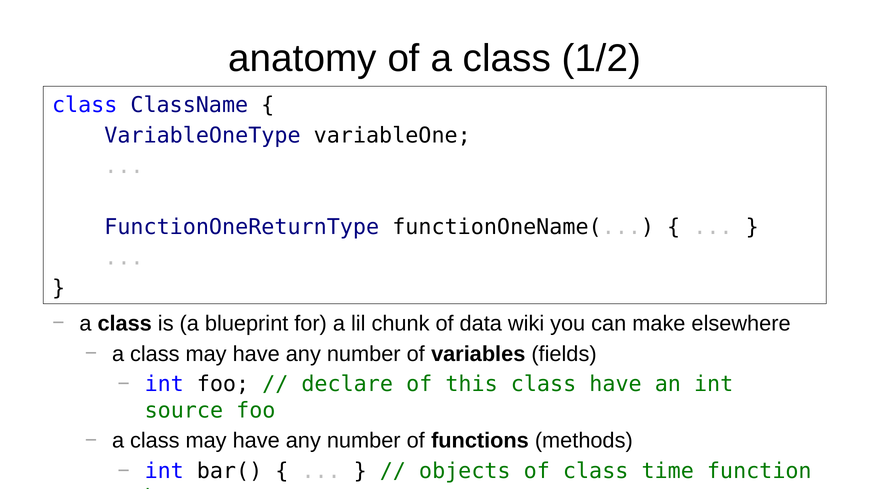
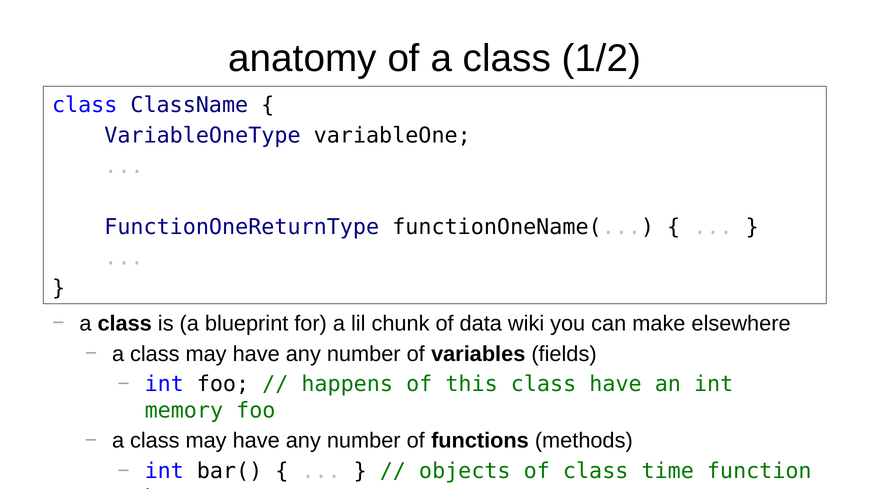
declare: declare -> happens
source: source -> memory
